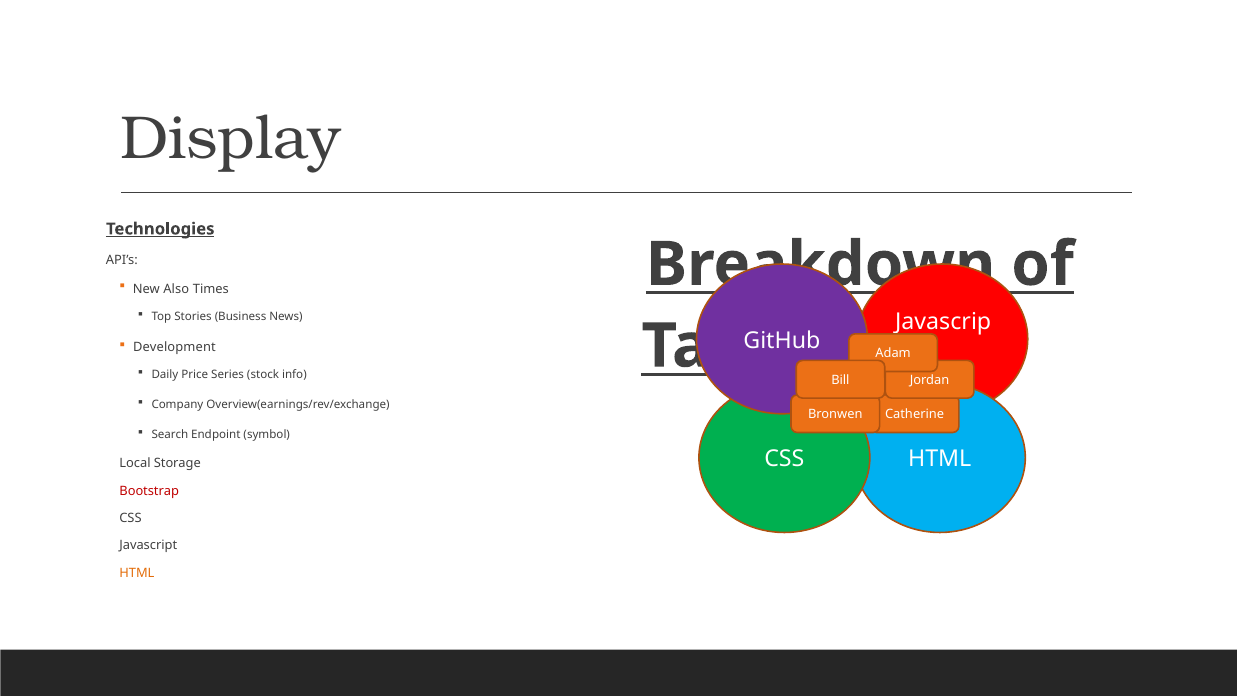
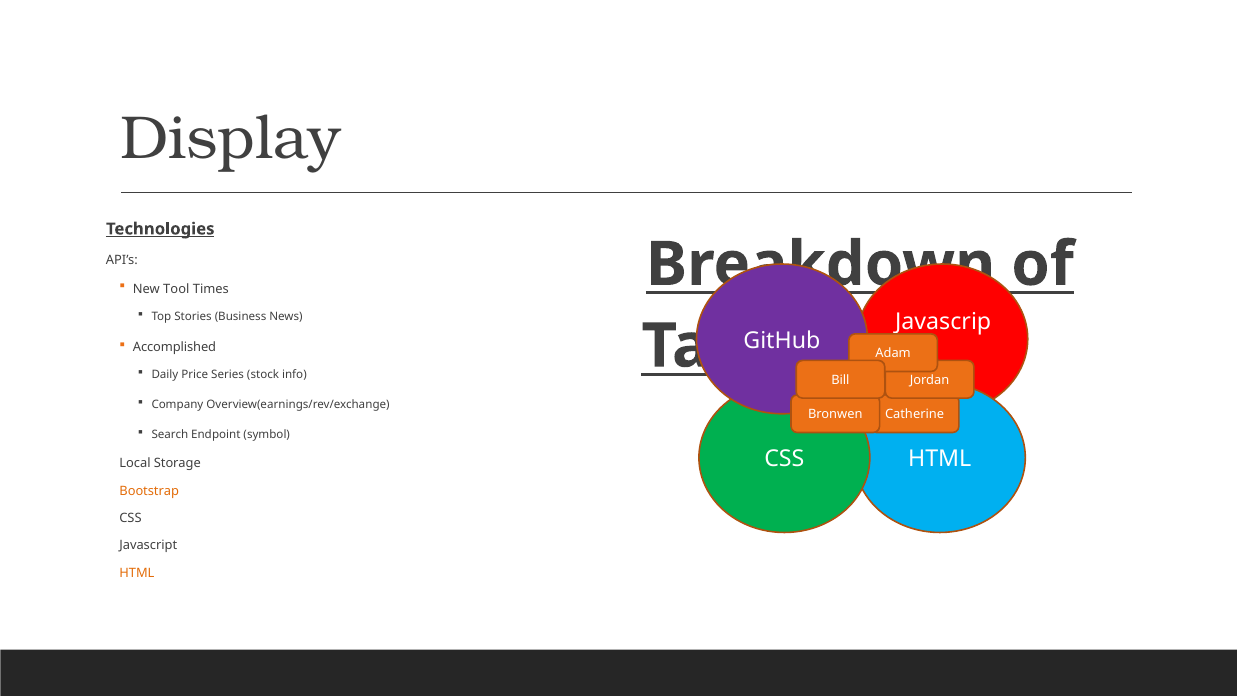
Also: Also -> Tool
Development: Development -> Accomplished
Bootstrap colour: red -> orange
